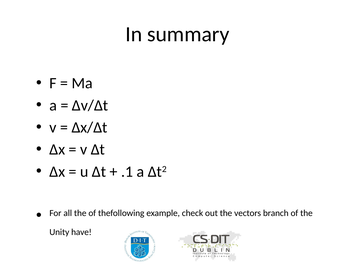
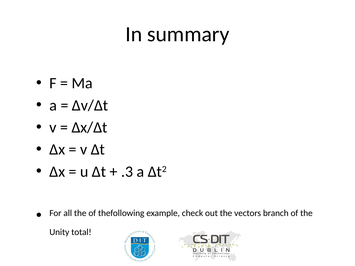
.1: .1 -> .3
have: have -> total
